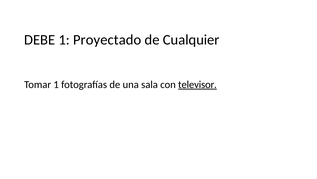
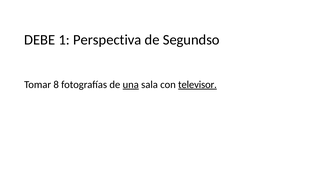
Proyectado: Proyectado -> Perspectiva
Cualquier: Cualquier -> Segundso
Tomar 1: 1 -> 8
una underline: none -> present
